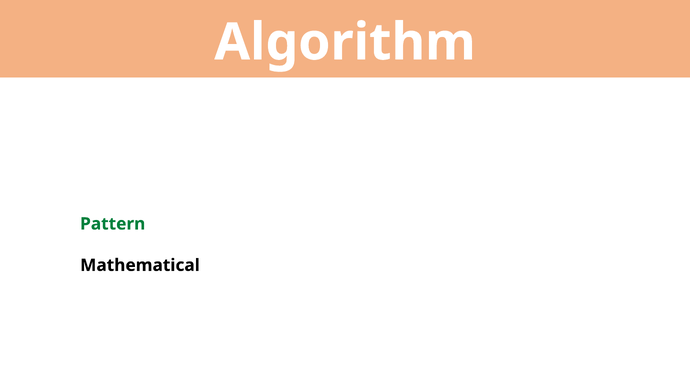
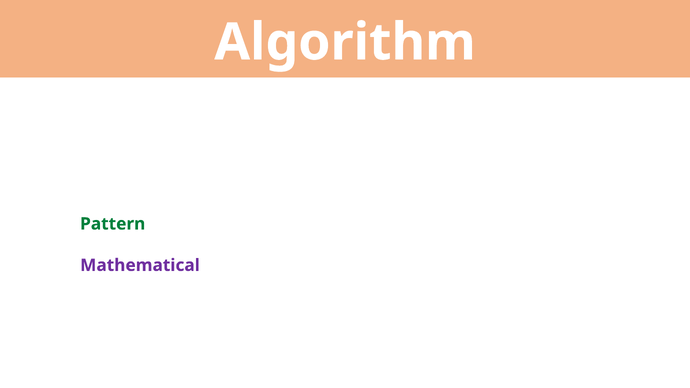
Mathematical colour: black -> purple
